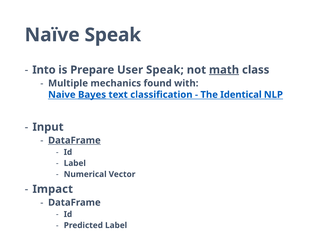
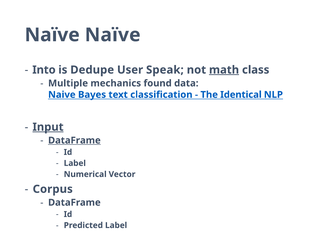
Naïve Speak: Speak -> Naïve
Prepare: Prepare -> Dedupe
with: with -> data
Bayes underline: present -> none
Input underline: none -> present
Impact: Impact -> Corpus
